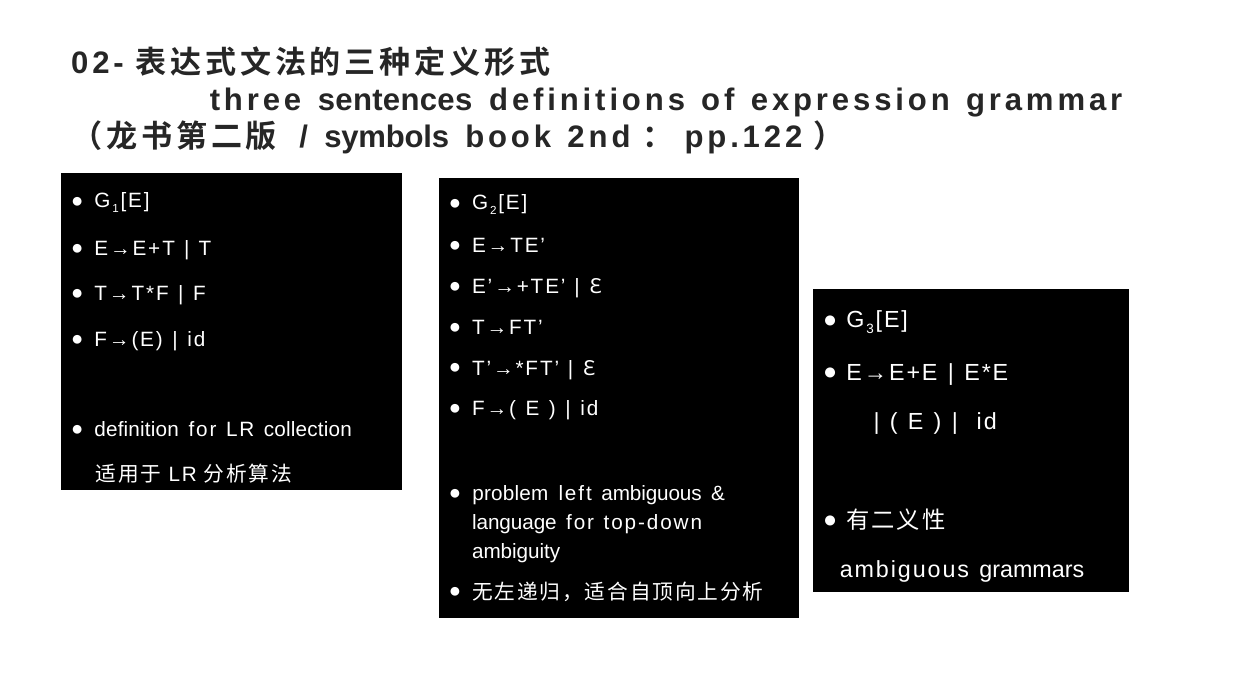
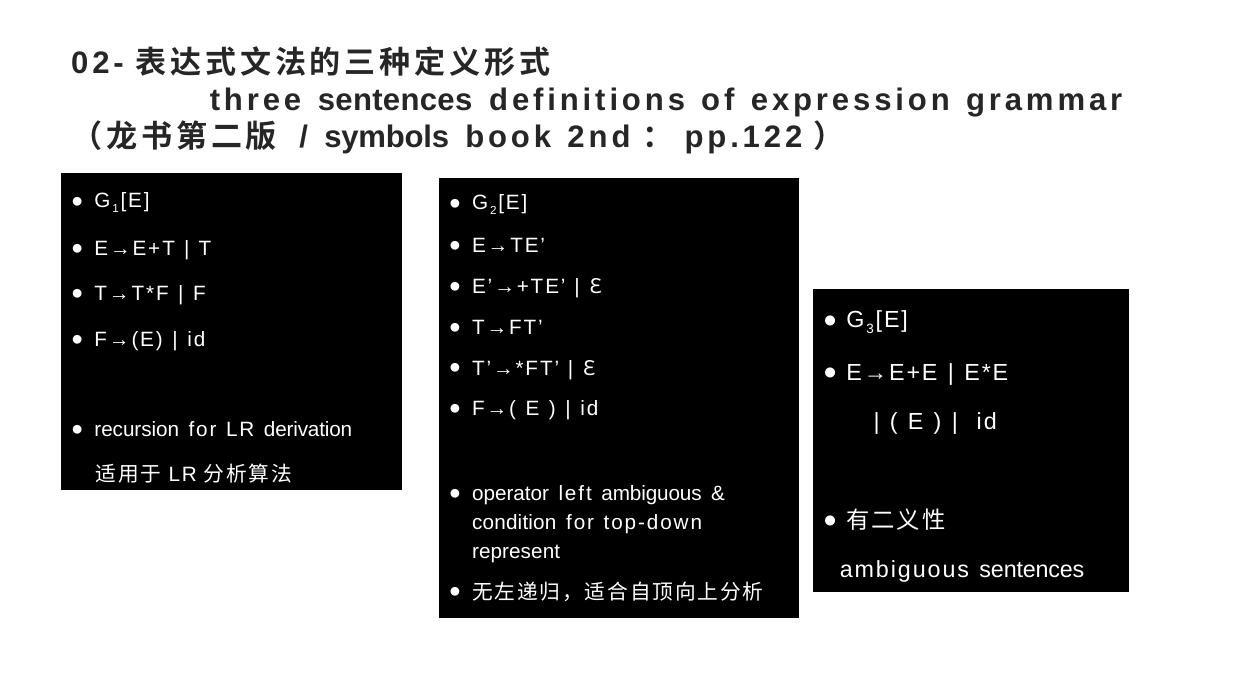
definition: definition -> recursion
collection: collection -> derivation
problem: problem -> operator
language: language -> condition
ambiguity: ambiguity -> represent
ambiguous grammars: grammars -> sentences
